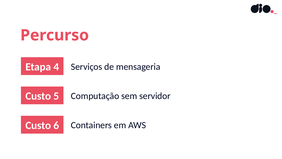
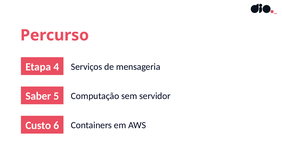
Custo at (38, 96): Custo -> Saber
